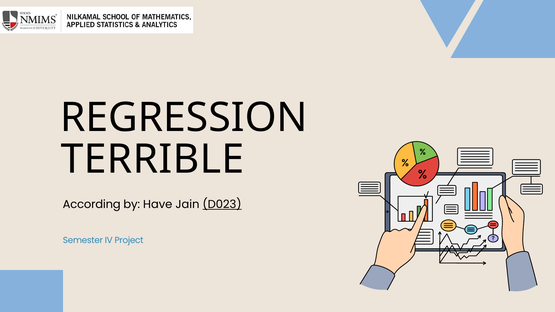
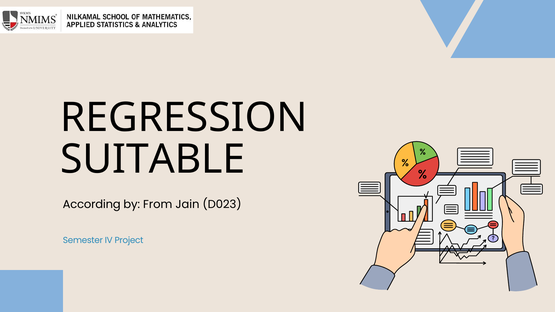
TERRIBLE: TERRIBLE -> SUITABLE
Have: Have -> From
D023 underline: present -> none
